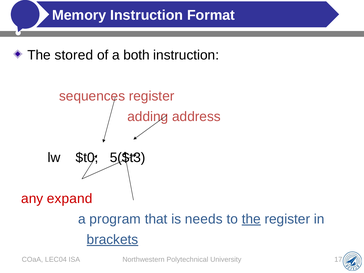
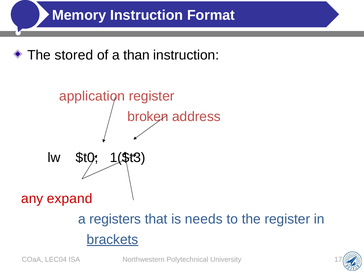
both: both -> than
sequences: sequences -> application
adding: adding -> broken
5($t3: 5($t3 -> 1($t3
program: program -> registers
the at (251, 219) underline: present -> none
